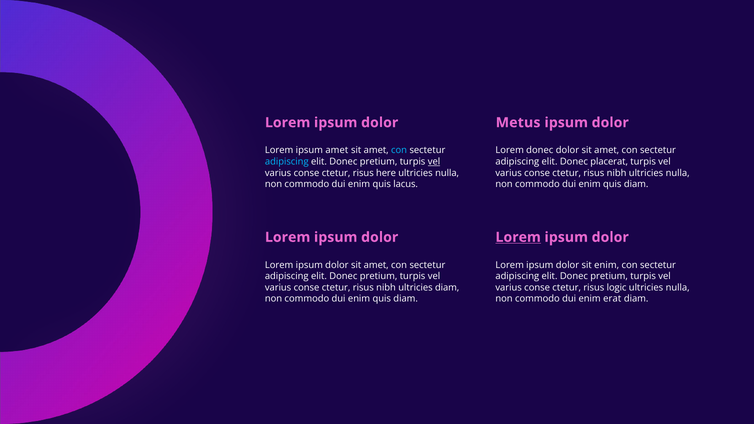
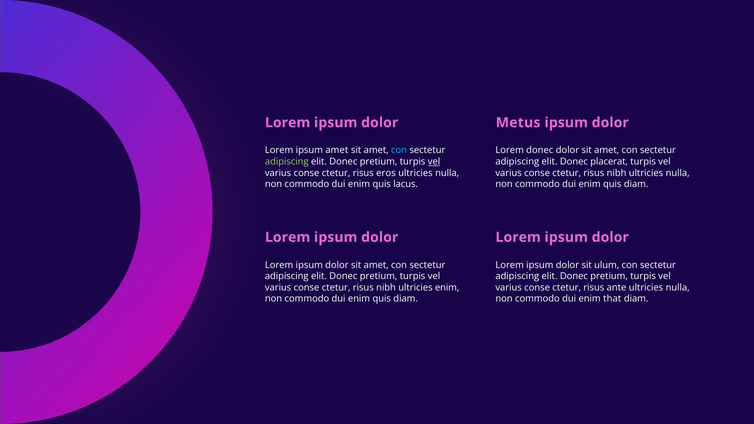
adipiscing at (287, 162) colour: light blue -> light green
here: here -> eros
Lorem at (518, 237) underline: present -> none
sit enim: enim -> ulum
ultricies diam: diam -> enim
logic: logic -> ante
erat: erat -> that
